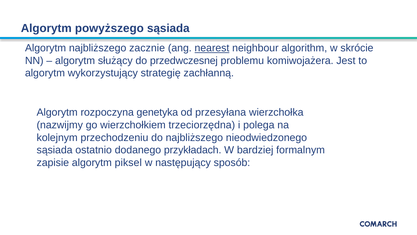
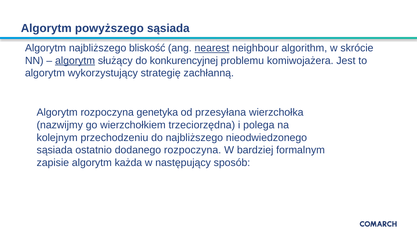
zacznie: zacznie -> bliskość
algorytm at (75, 61) underline: none -> present
przedwczesnej: przedwczesnej -> konkurencyjnej
dodanego przykładach: przykładach -> rozpoczyna
piksel: piksel -> każda
